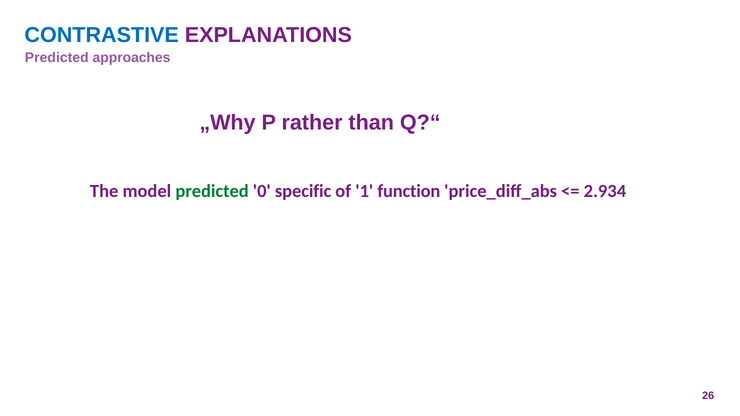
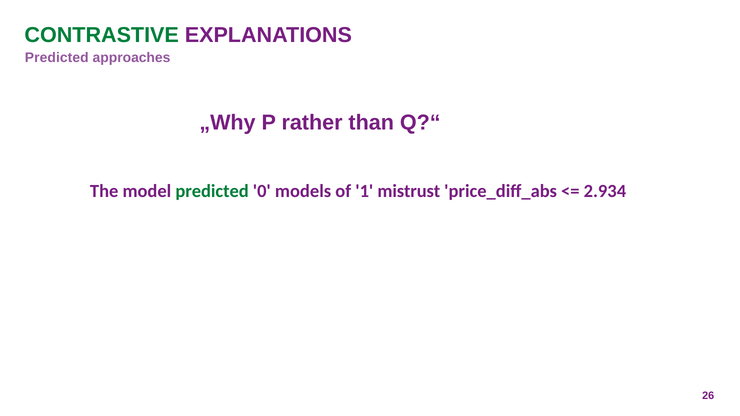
CONTRASTIVE colour: blue -> green
specific: specific -> models
function: function -> mistrust
